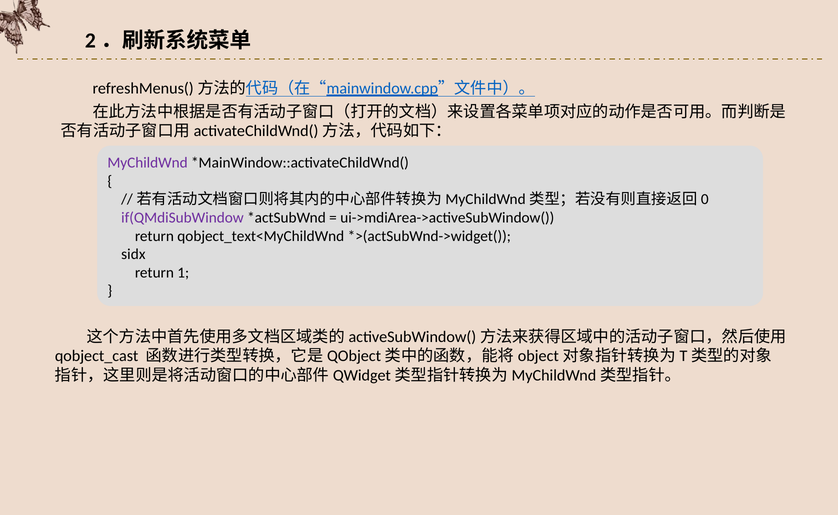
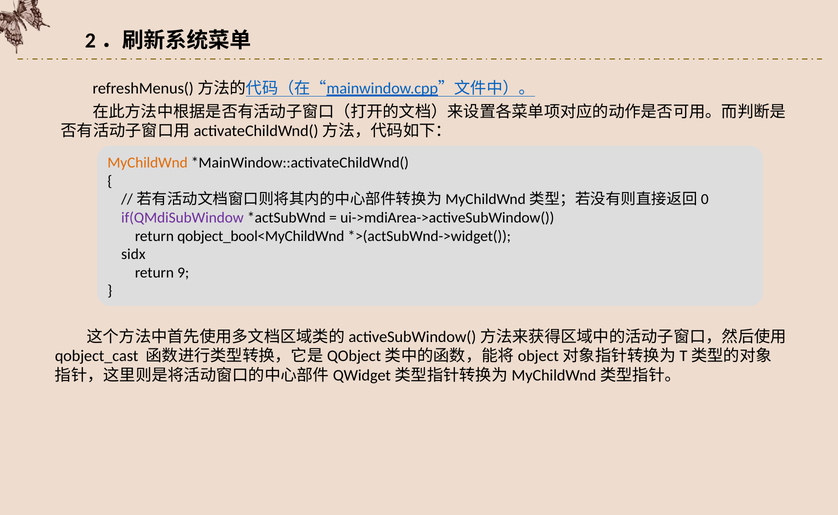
MyChildWnd colour: purple -> orange
qobject_text<MyChildWnd: qobject_text<MyChildWnd -> qobject_bool<MyChildWnd
1: 1 -> 9
